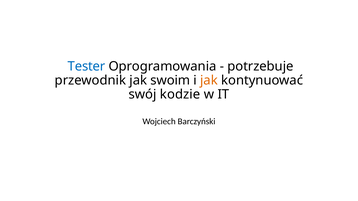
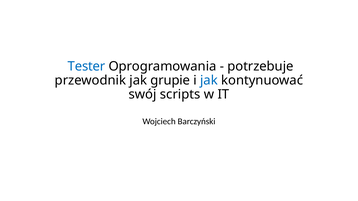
swoim: swoim -> grupie
jak at (209, 80) colour: orange -> blue
kodzie: kodzie -> scripts
